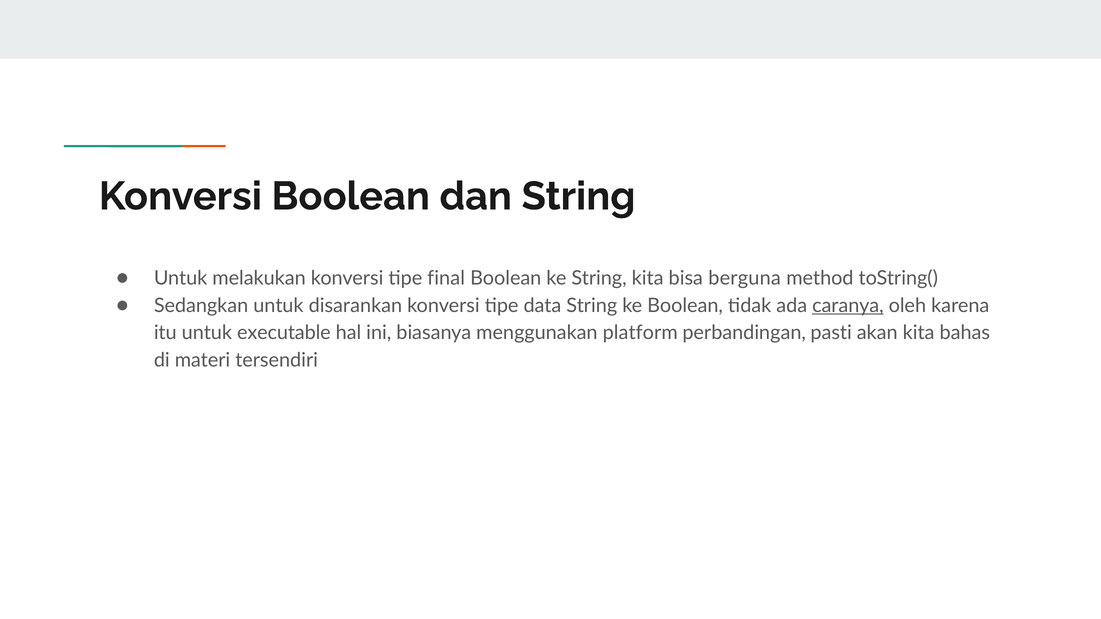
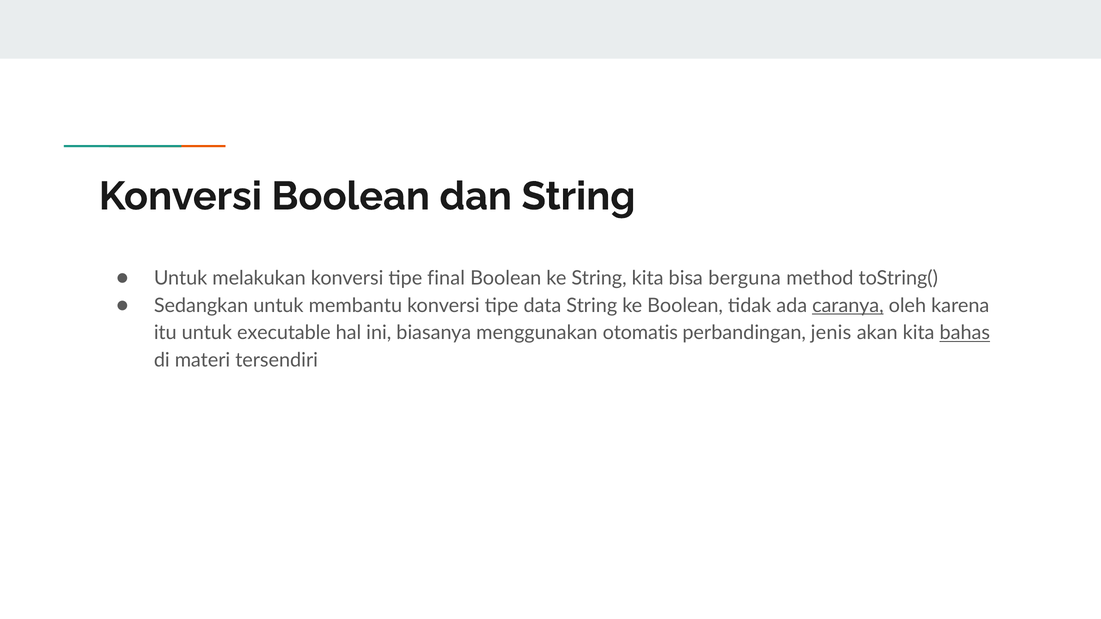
disarankan: disarankan -> membantu
platform: platform -> otomatis
pasti: pasti -> jenis
bahas underline: none -> present
